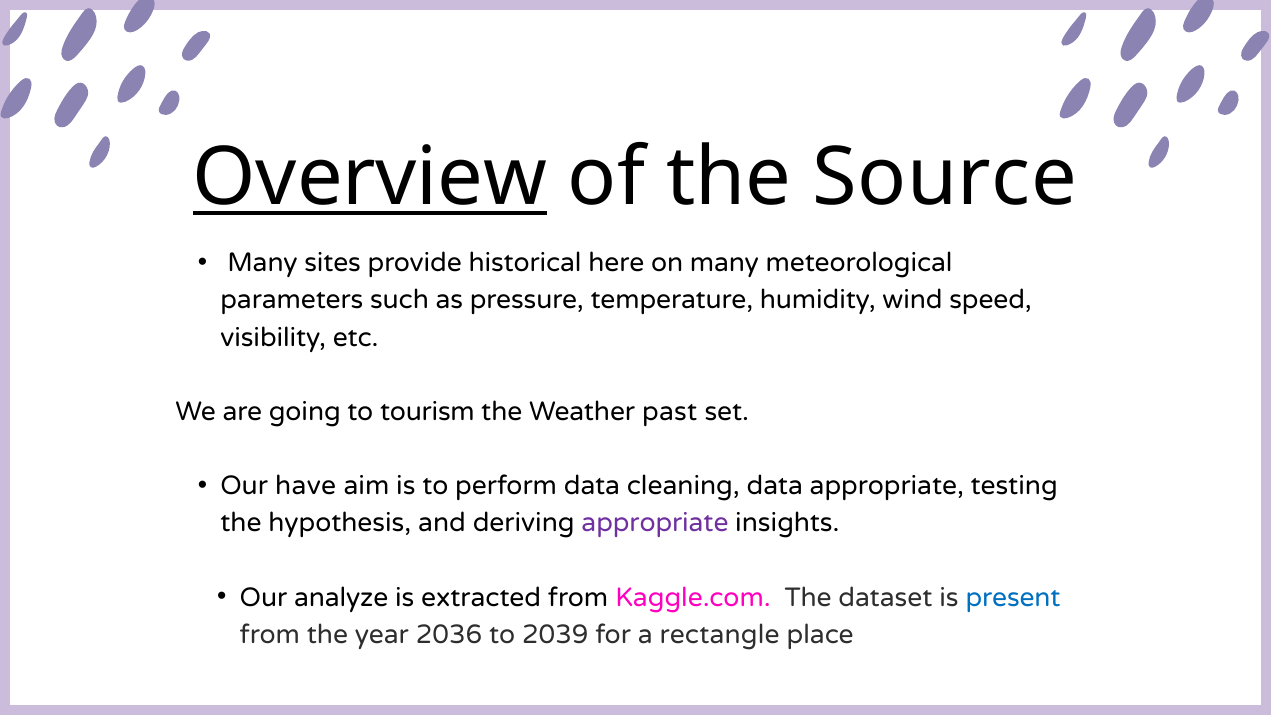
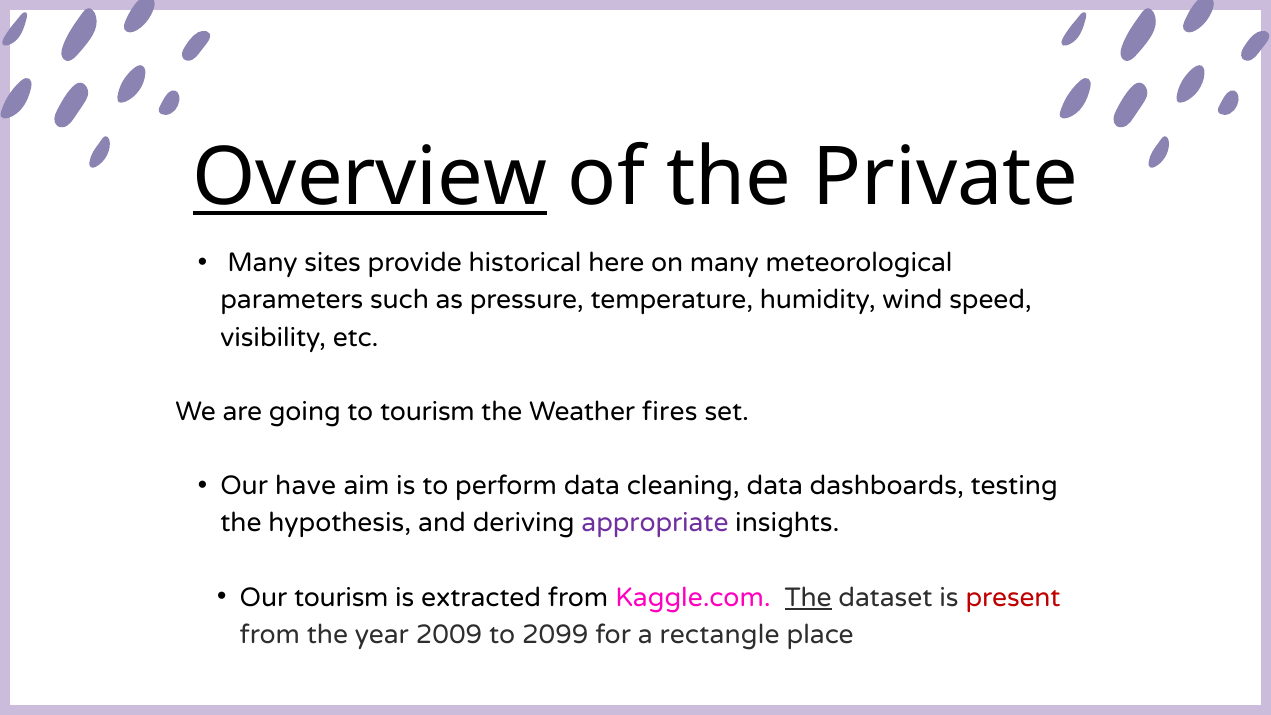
Source: Source -> Private
past: past -> fires
data appropriate: appropriate -> dashboards
Our analyze: analyze -> tourism
The at (808, 597) underline: none -> present
present colour: blue -> red
2036: 2036 -> 2009
2039: 2039 -> 2099
